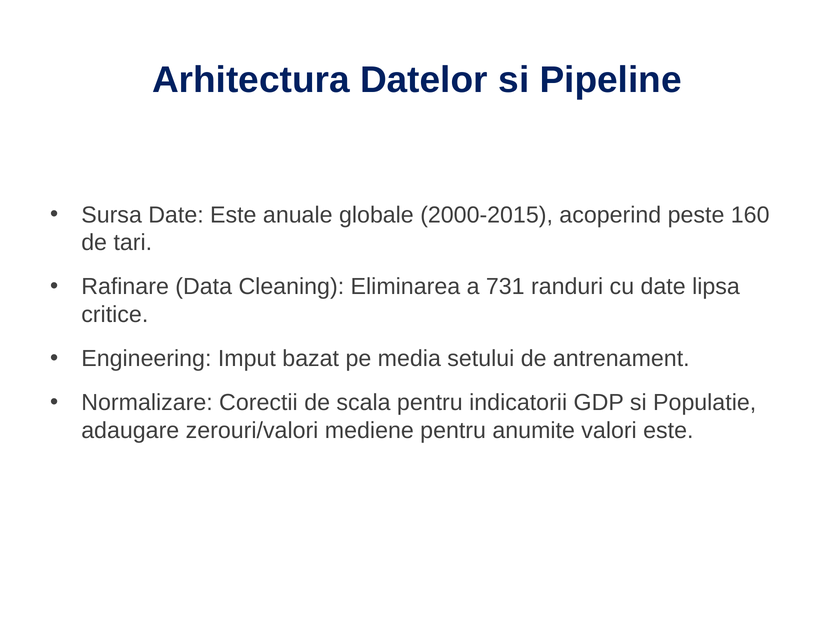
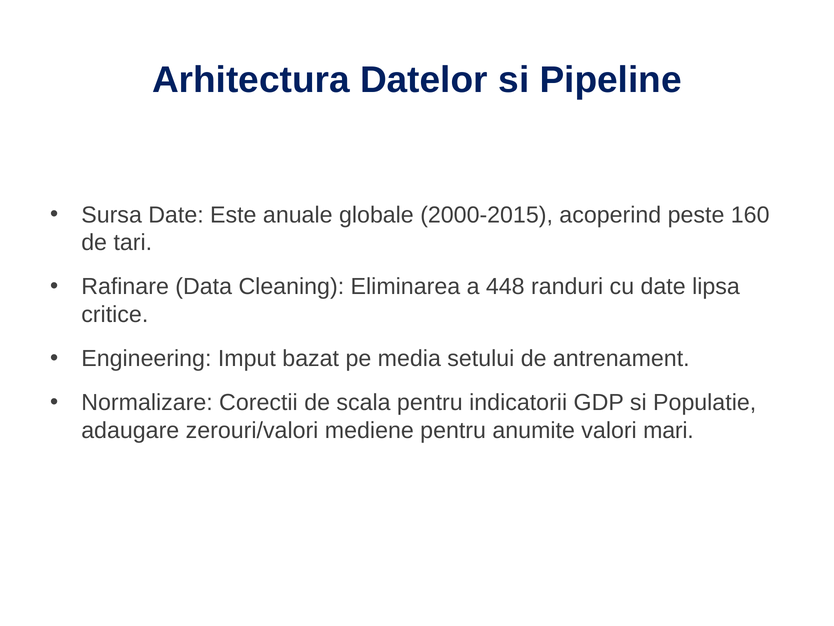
731: 731 -> 448
valori este: este -> mari
